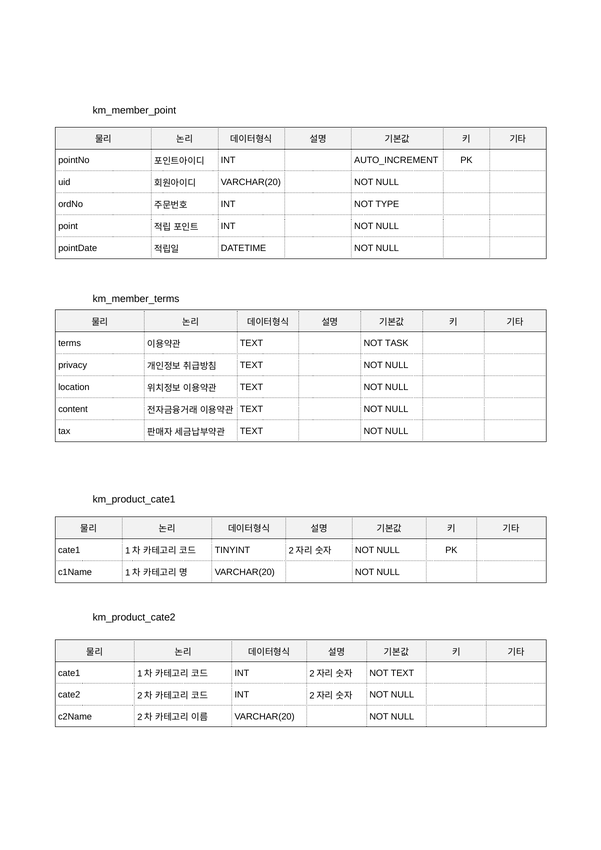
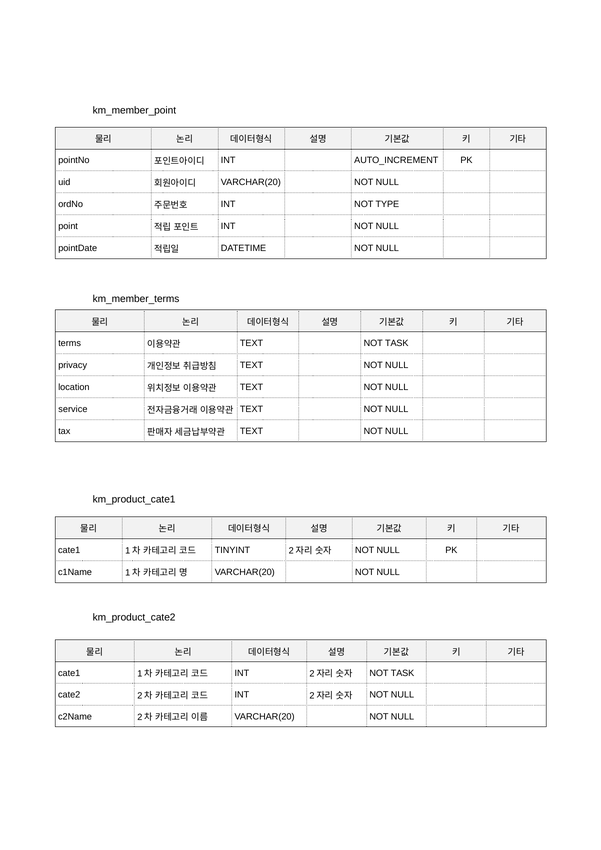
content: content -> service
TEXT at (402, 673): TEXT -> TASK
